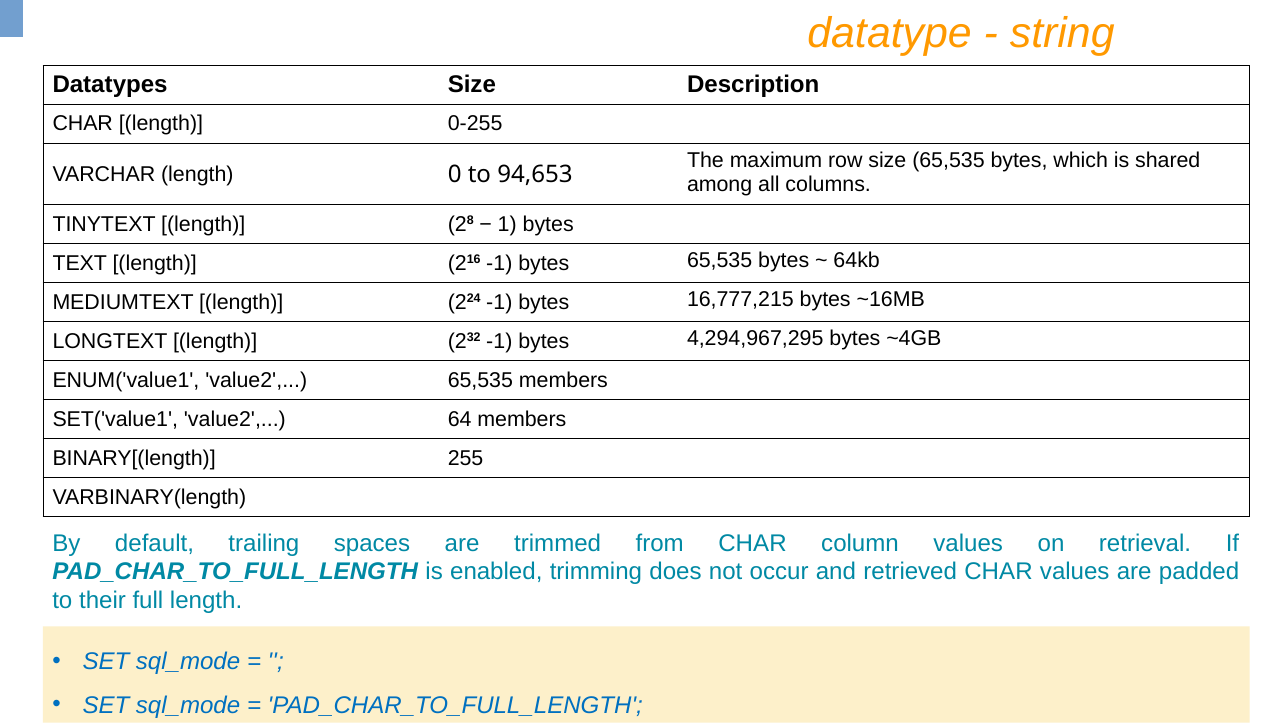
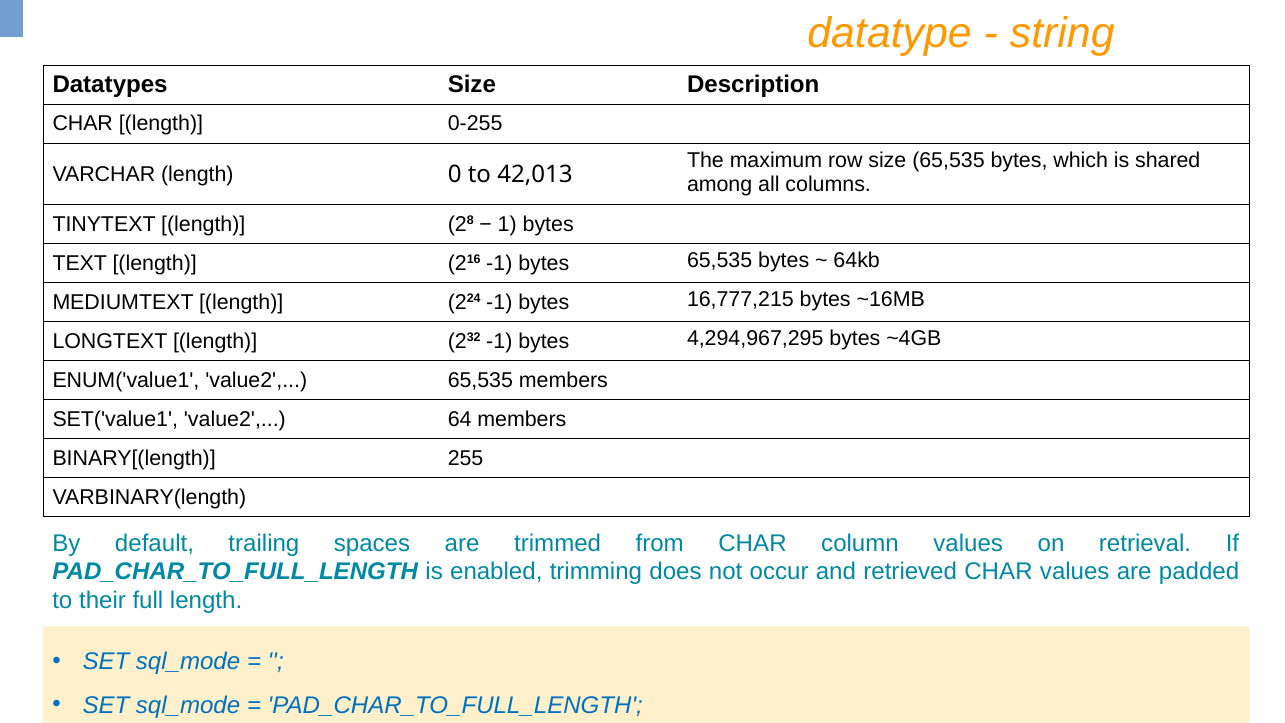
94,653: 94,653 -> 42,013
